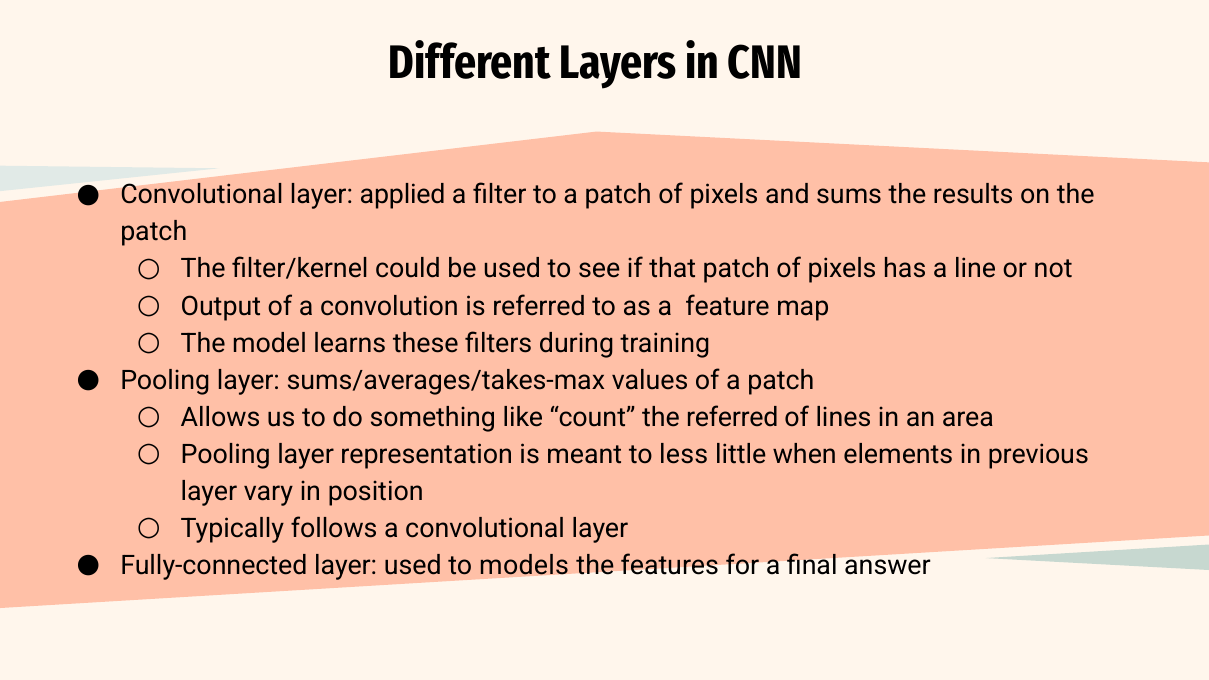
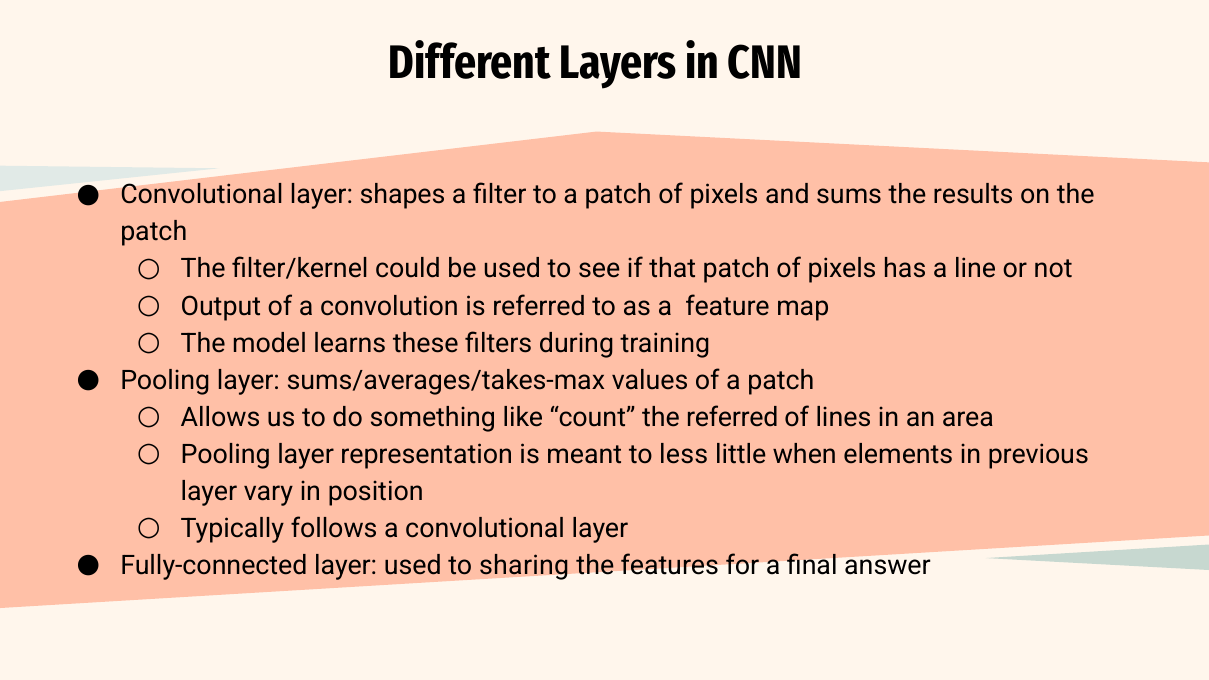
applied: applied -> shapes
models: models -> sharing
